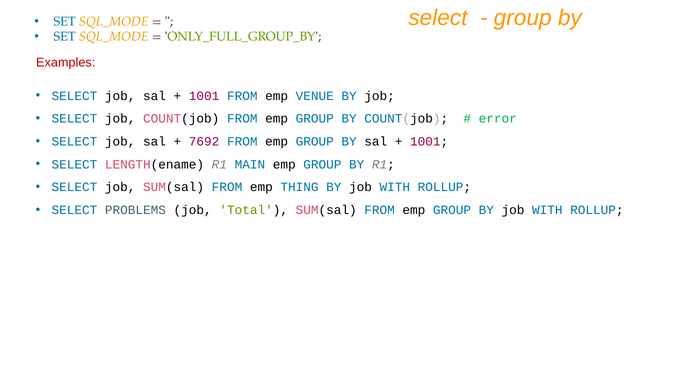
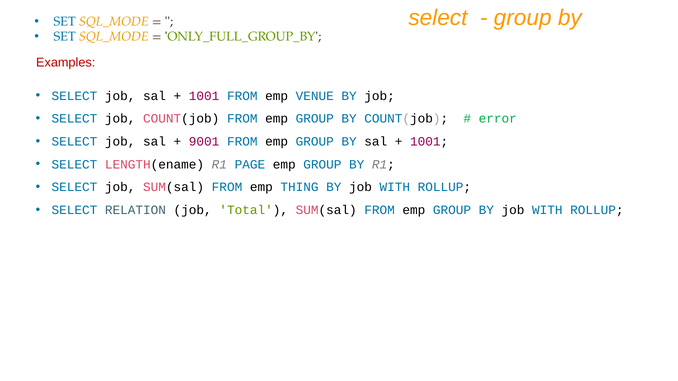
7692: 7692 -> 9001
MAIN: MAIN -> PAGE
PROBLEMS: PROBLEMS -> RELATION
